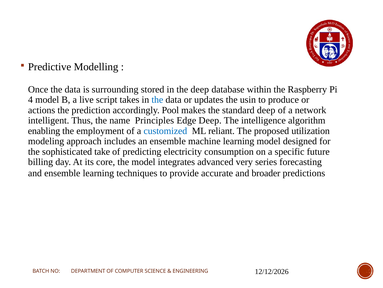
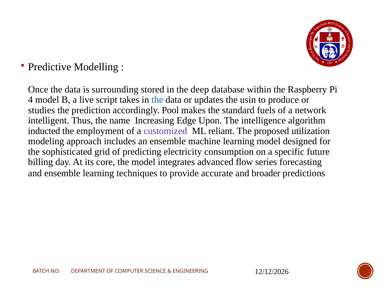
actions: actions -> studies
standard deep: deep -> fuels
Principles: Principles -> Increasing
Edge Deep: Deep -> Upon
enabling: enabling -> inducted
customized colour: blue -> purple
take: take -> grid
very: very -> flow
